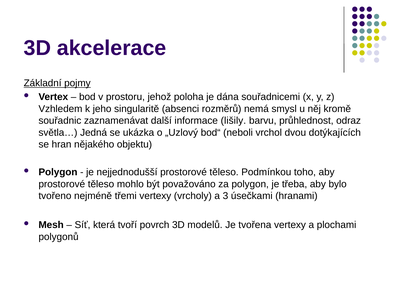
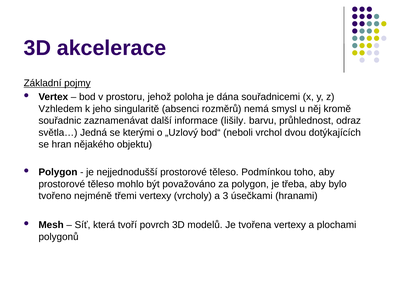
ukázka: ukázka -> kterými
